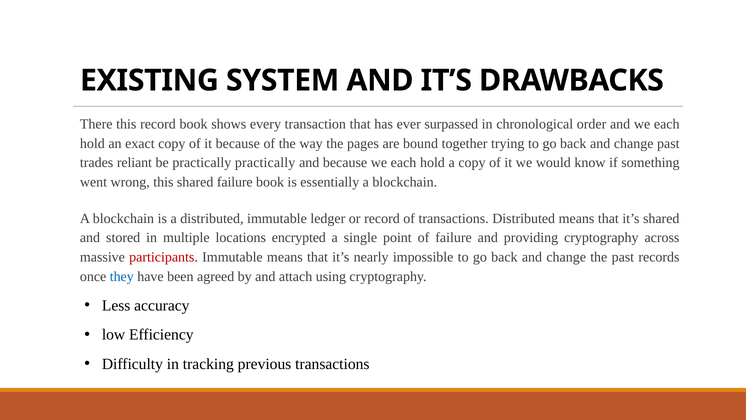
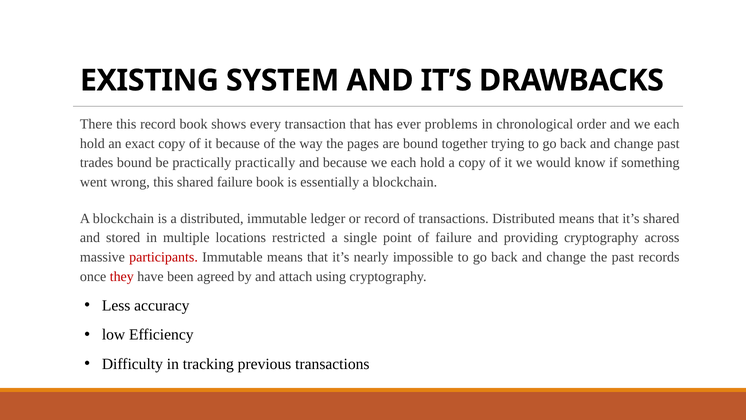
surpassed: surpassed -> problems
trades reliant: reliant -> bound
encrypted: encrypted -> restricted
they colour: blue -> red
